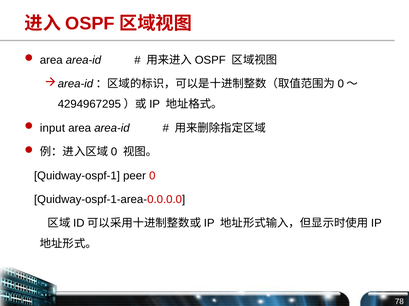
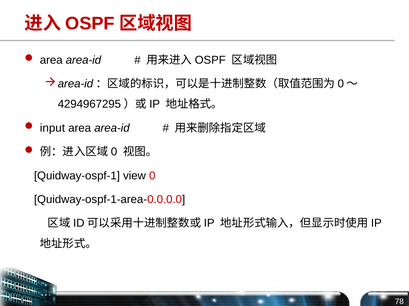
peer: peer -> view
